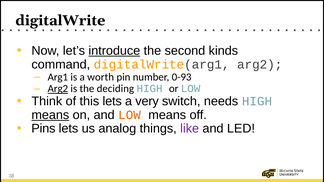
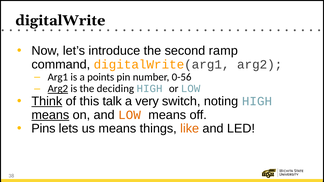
introduce underline: present -> none
kinds: kinds -> ramp
worth: worth -> points
0-93: 0-93 -> 0-56
Think underline: none -> present
this lets: lets -> talk
needs: needs -> noting
us analog: analog -> means
like colour: purple -> orange
